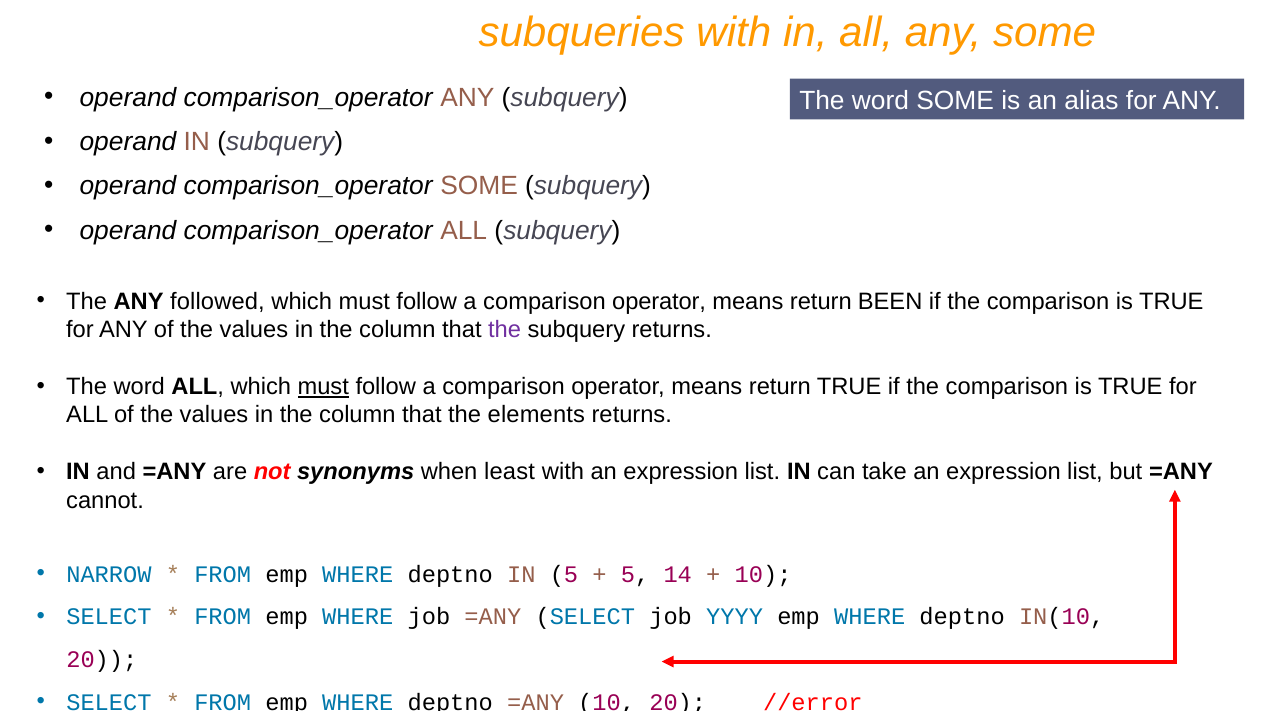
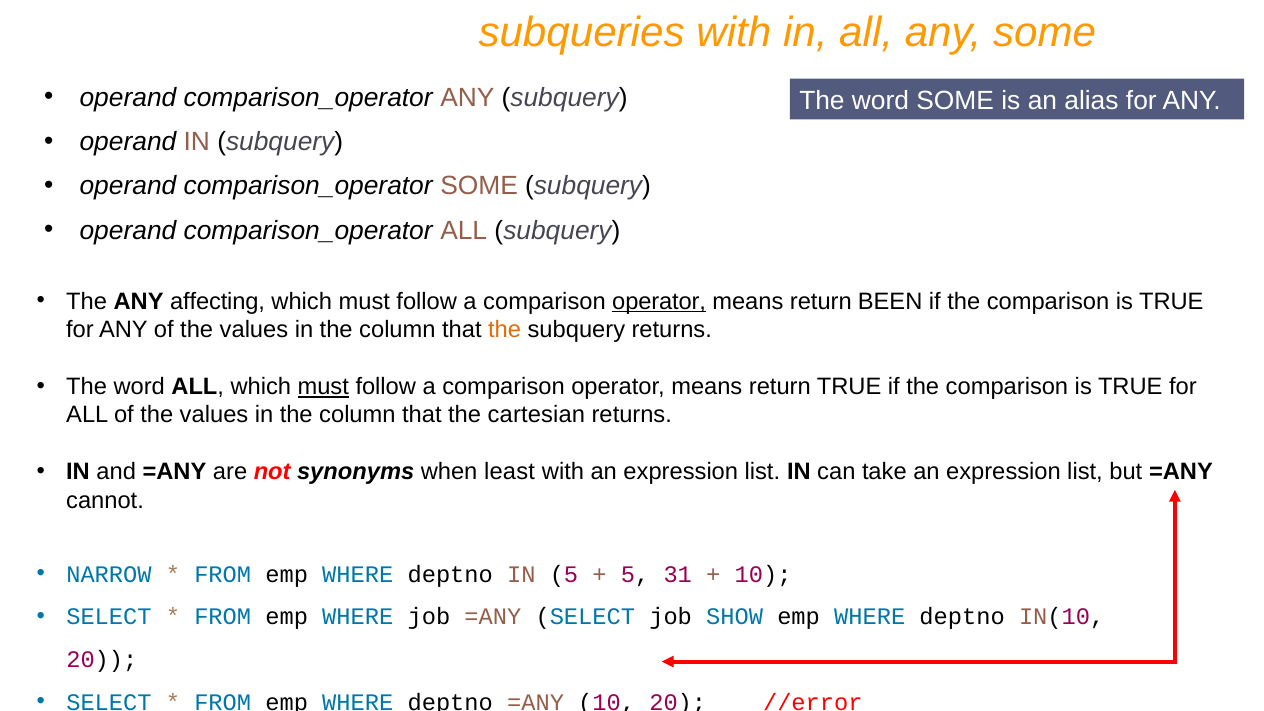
followed: followed -> affecting
operator at (659, 301) underline: none -> present
the at (505, 330) colour: purple -> orange
elements: elements -> cartesian
14: 14 -> 31
YYYY: YYYY -> SHOW
